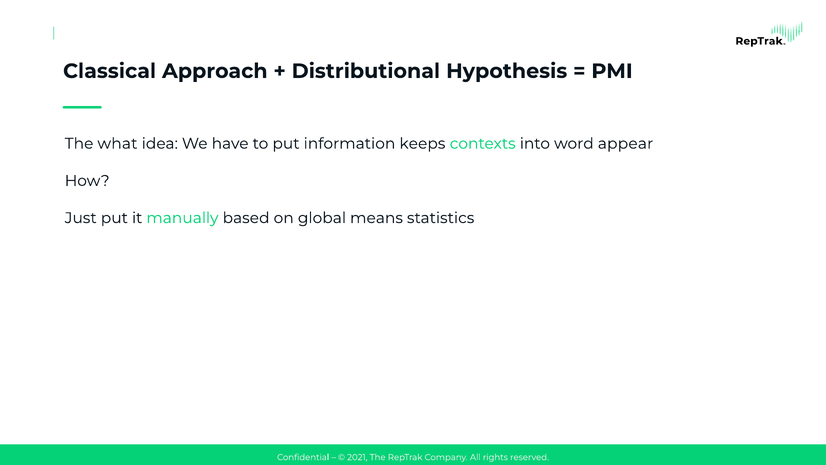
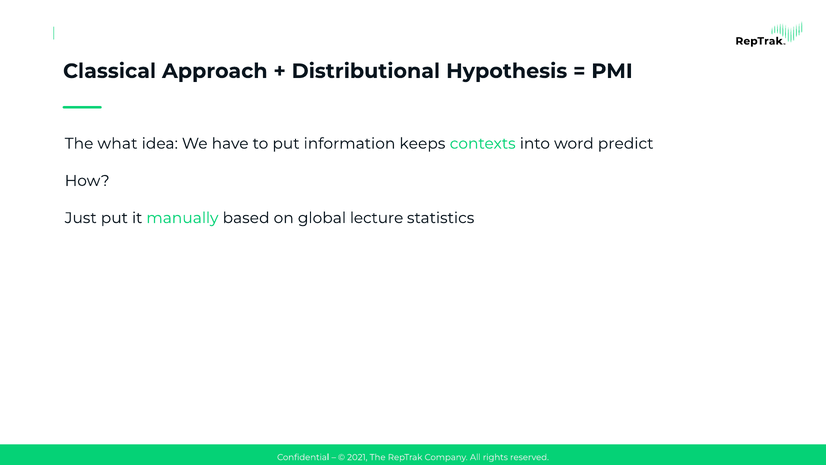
appear: appear -> predict
means: means -> lecture
